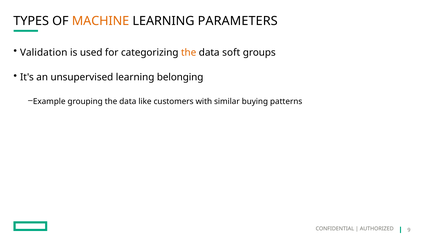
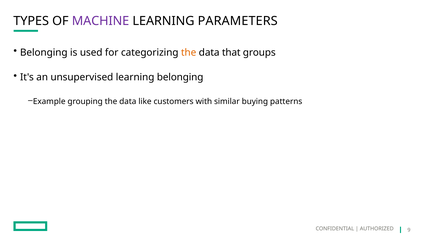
MACHINE colour: orange -> purple
Validation at (44, 52): Validation -> Belonging
soft: soft -> that
